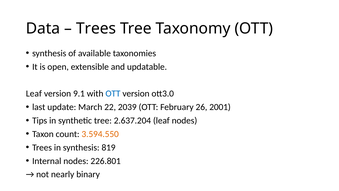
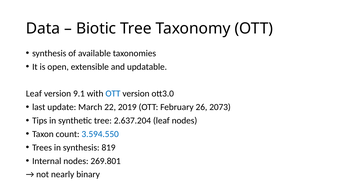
Trees at (96, 28): Trees -> Biotic
2039: 2039 -> 2019
2001: 2001 -> 2073
3.594.550 colour: orange -> blue
226.801: 226.801 -> 269.801
